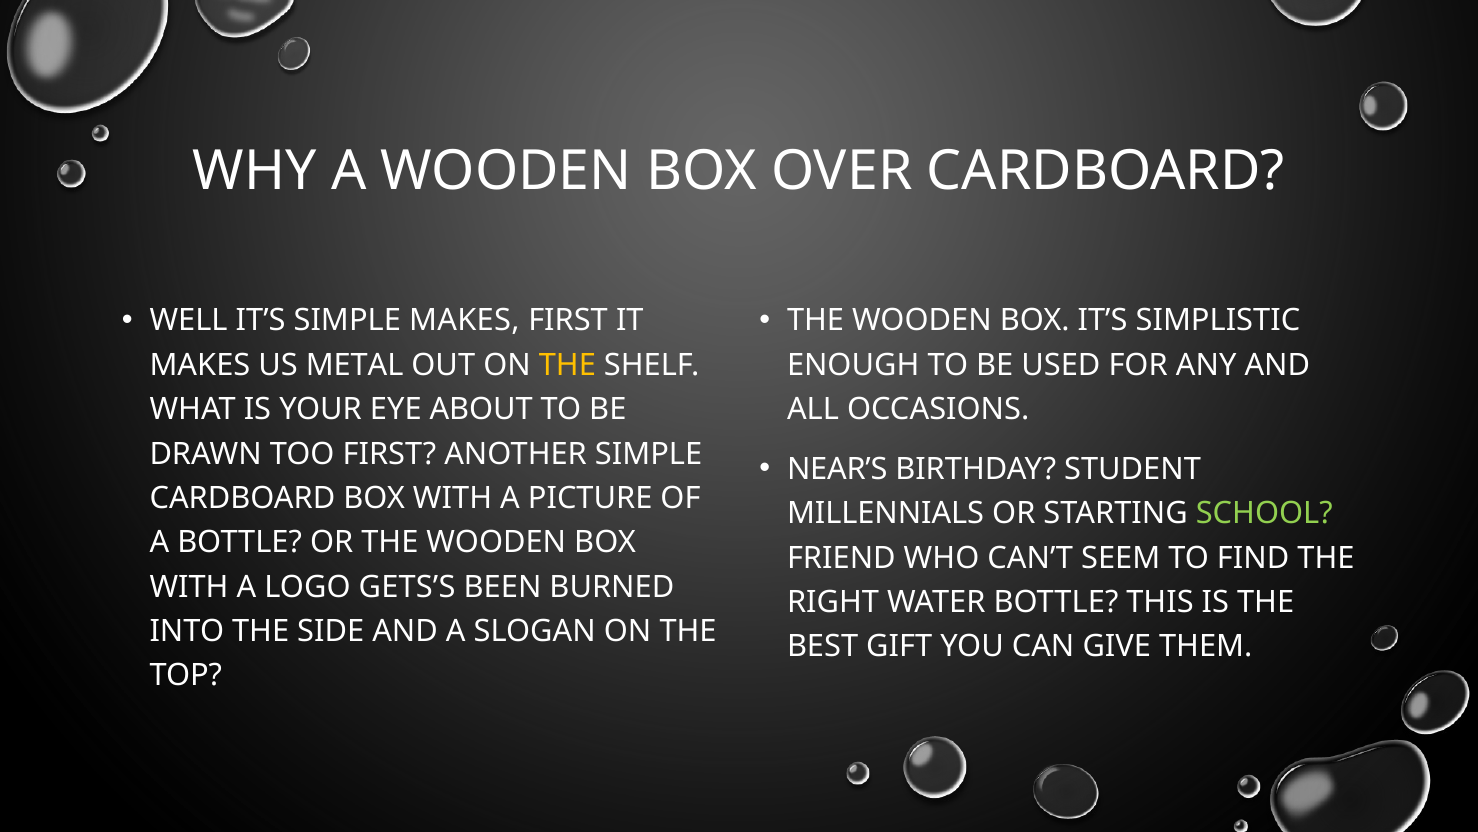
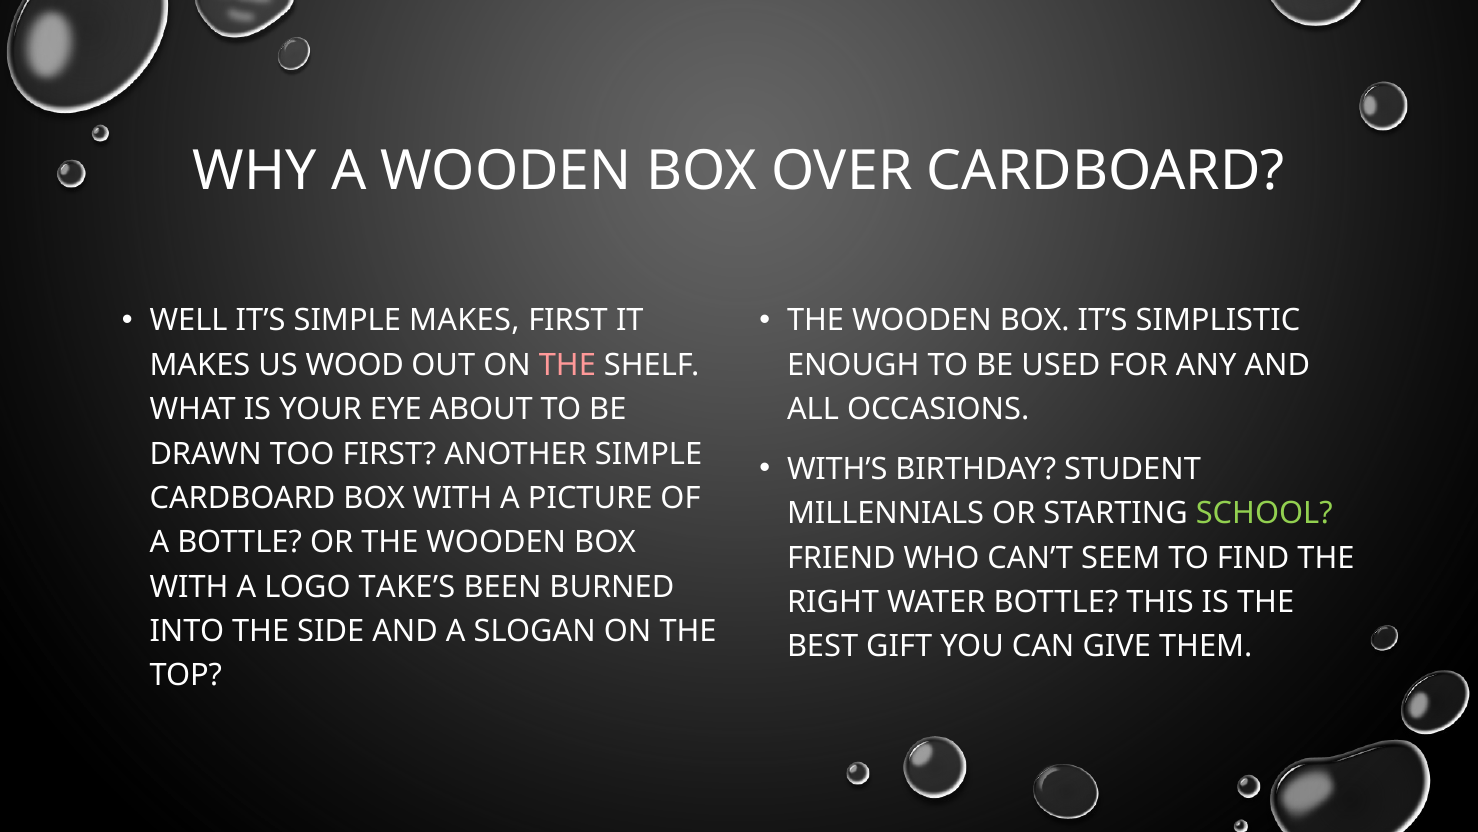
METAL: METAL -> WOOD
THE at (567, 365) colour: yellow -> pink
NEAR’S: NEAR’S -> WITH’S
GETS’S: GETS’S -> TAKE’S
